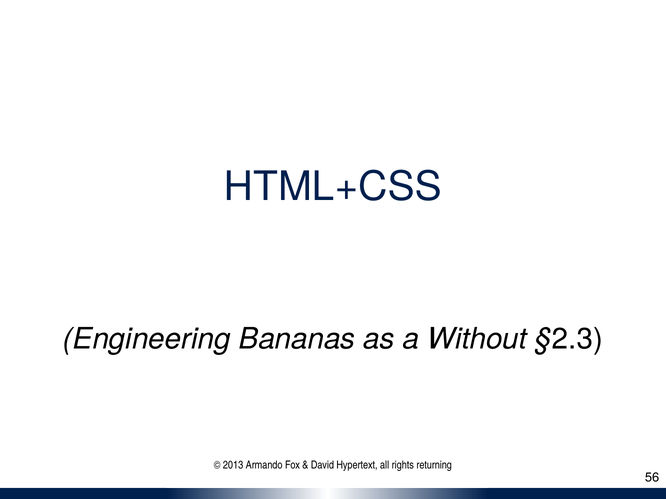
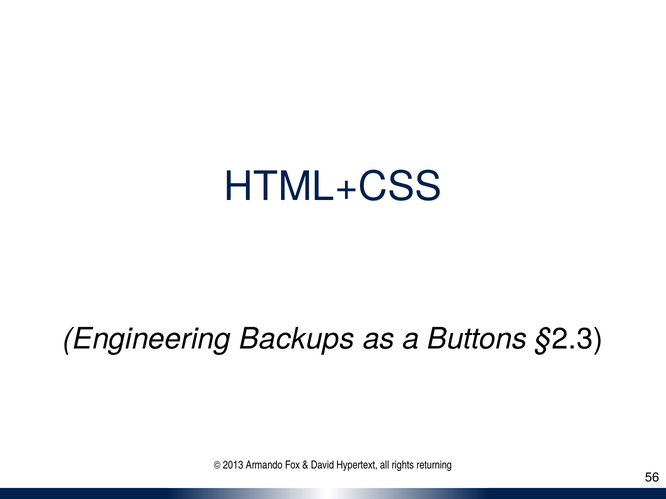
Bananas: Bananas -> Backups
Without: Without -> Buttons
